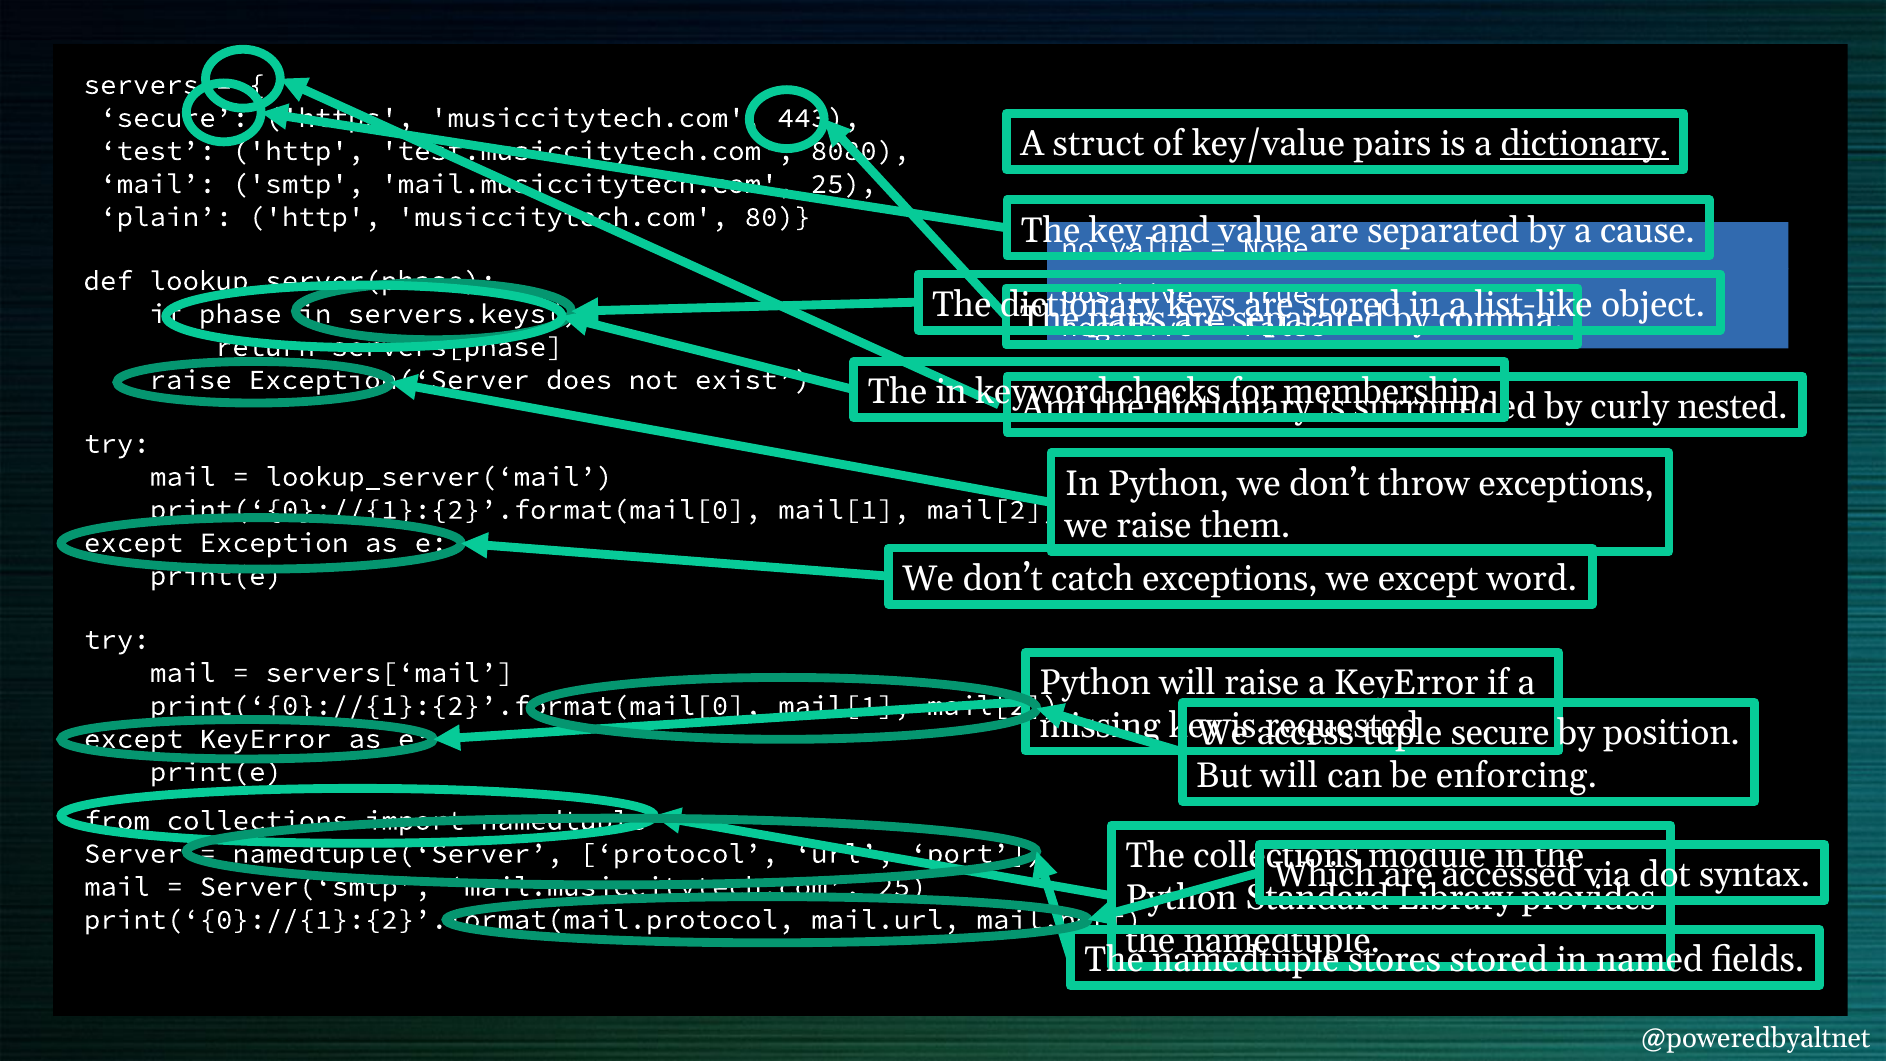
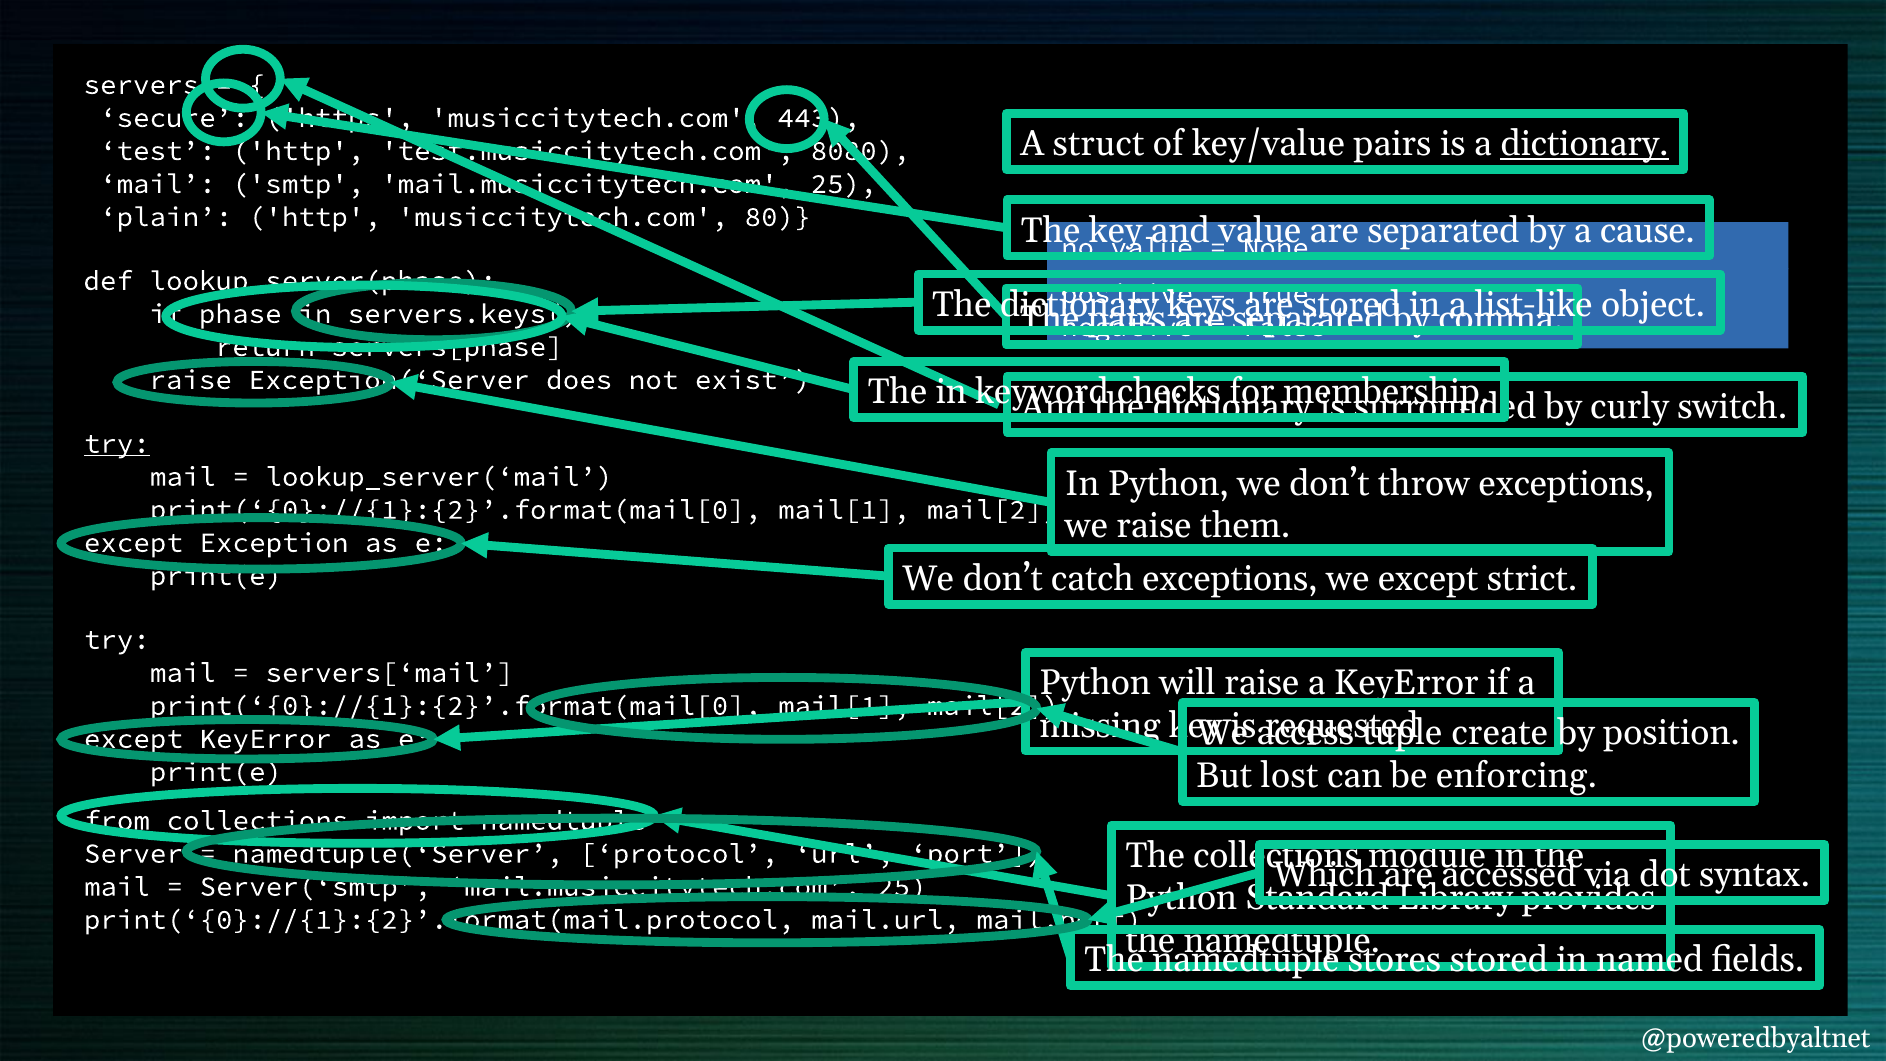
nested: nested -> switch
try at (117, 444) underline: none -> present
word: word -> strict
secure at (1500, 733): secure -> create
But will: will -> lost
